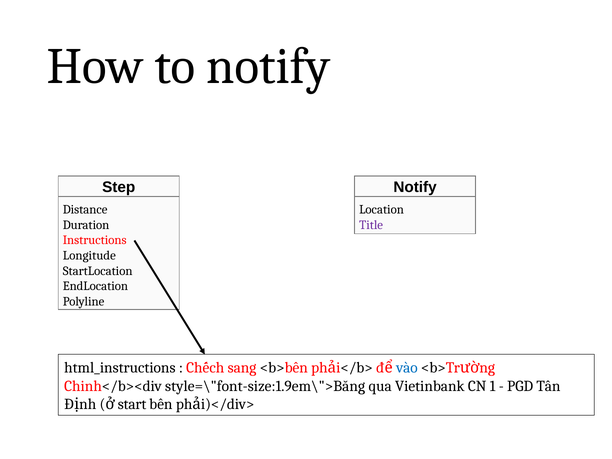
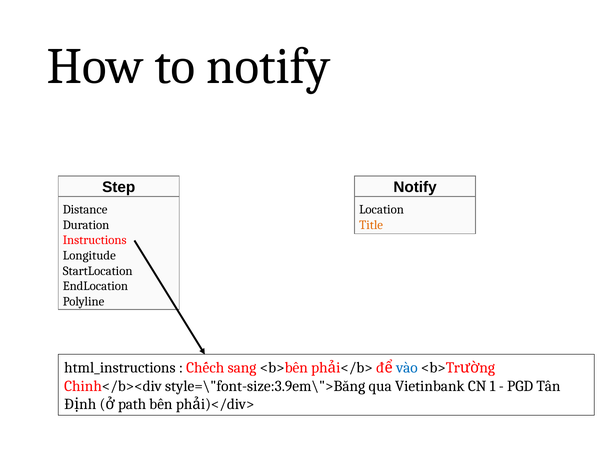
Title colour: purple -> orange
style=\"font-size:1.9em\">Băng: style=\"font-size:1.9em\">Băng -> style=\"font-size:3.9em\">Băng
start: start -> path
